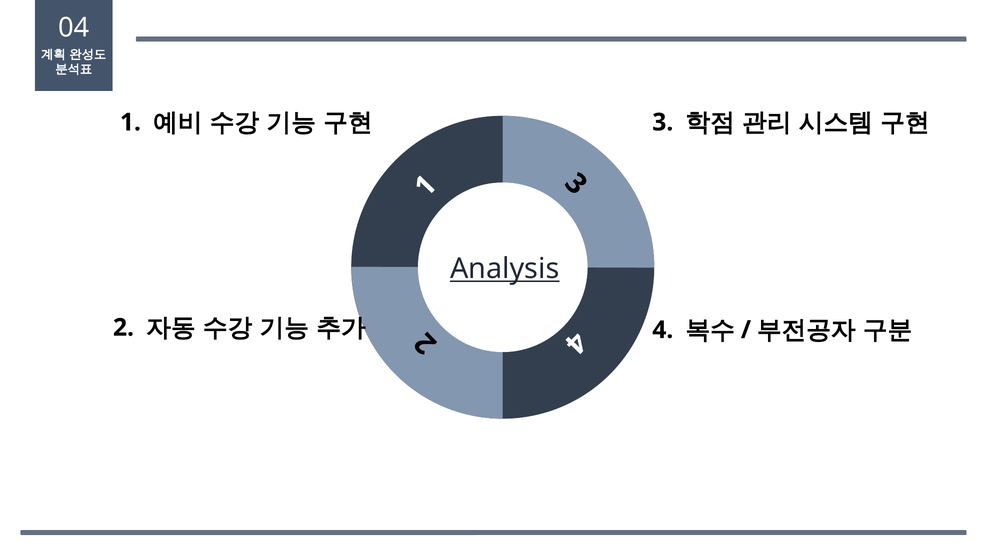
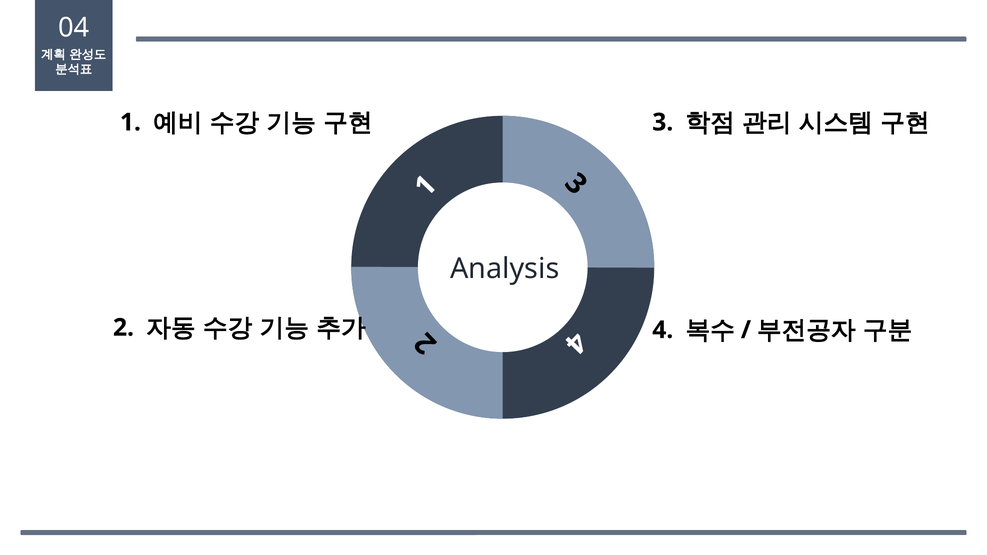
Analysis underline: present -> none
